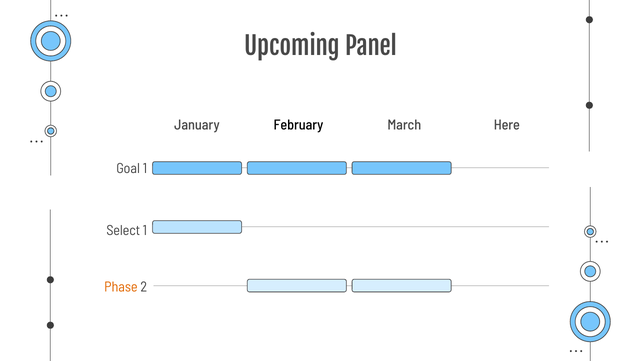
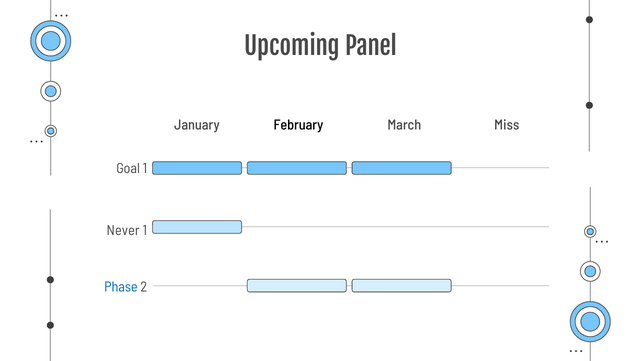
Here: Here -> Miss
Select: Select -> Never
Phase colour: orange -> blue
